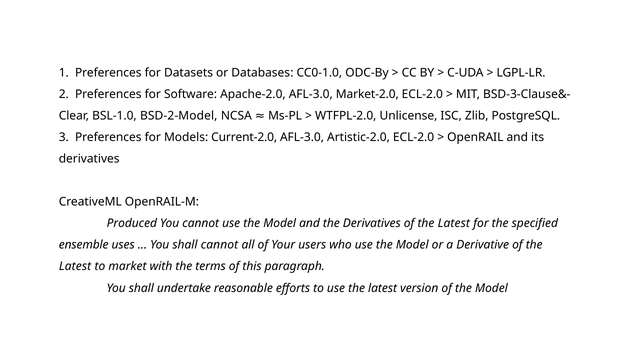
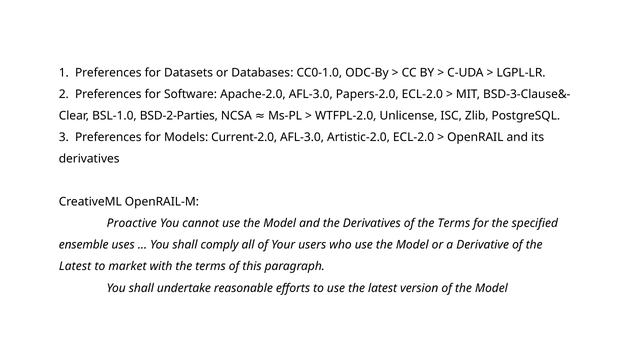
Market-2.0: Market-2.0 -> Papers-2.0
BSD-2-Model: BSD-2-Model -> BSD-2-Parties
Produced: Produced -> Proactive
Derivatives of the Latest: Latest -> Terms
shall cannot: cannot -> comply
